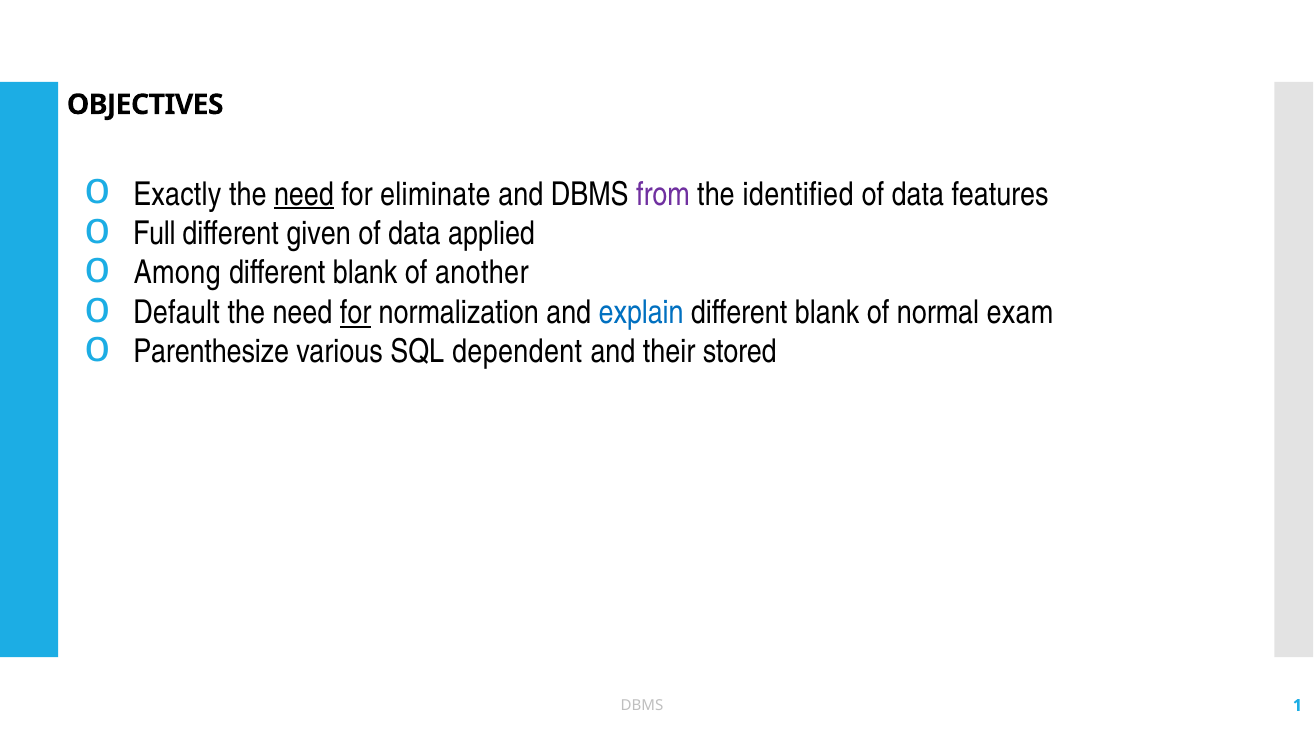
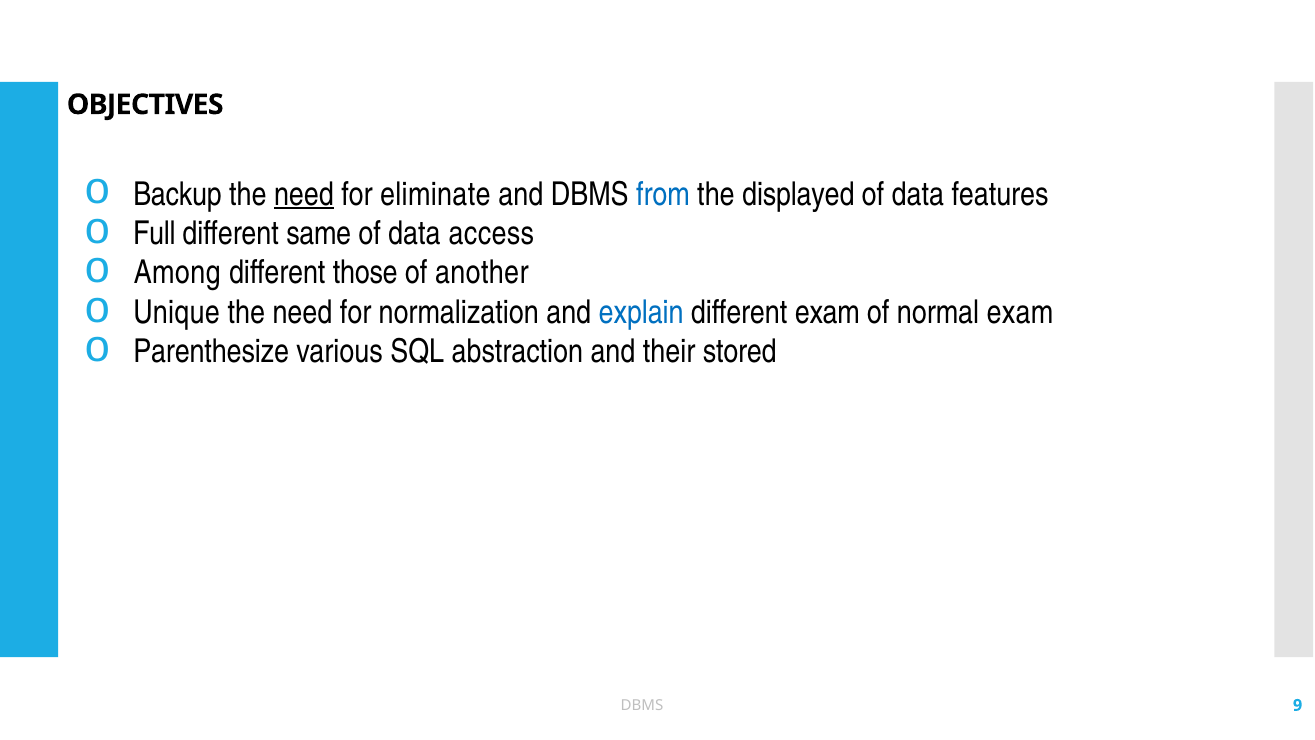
Exactly: Exactly -> Backup
from colour: purple -> blue
identified: identified -> displayed
given: given -> same
applied: applied -> access
blank at (365, 273): blank -> those
Default: Default -> Unique
for at (356, 312) underline: present -> none
blank at (827, 312): blank -> exam
dependent: dependent -> abstraction
1: 1 -> 9
